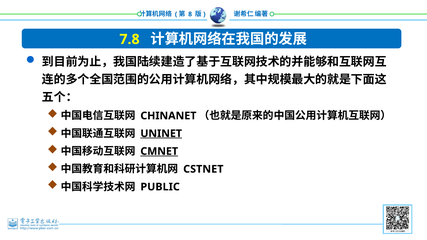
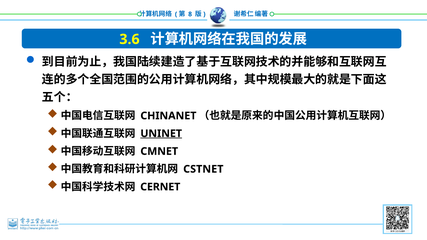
7.8: 7.8 -> 3.6
CMNET underline: present -> none
PUBLIC: PUBLIC -> CERNET
